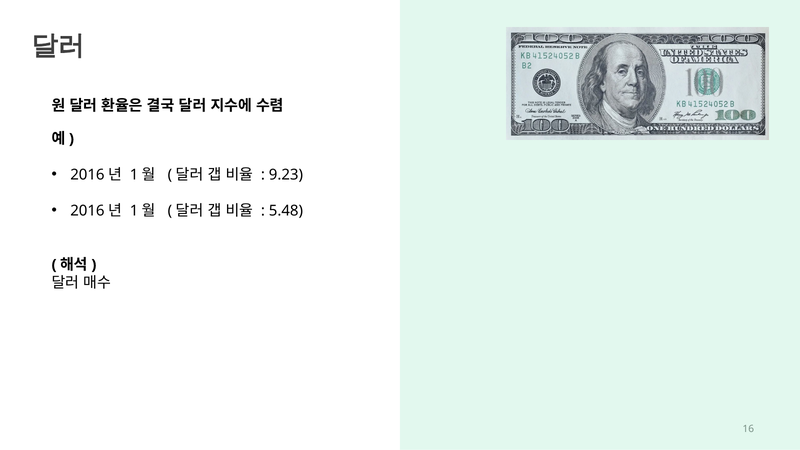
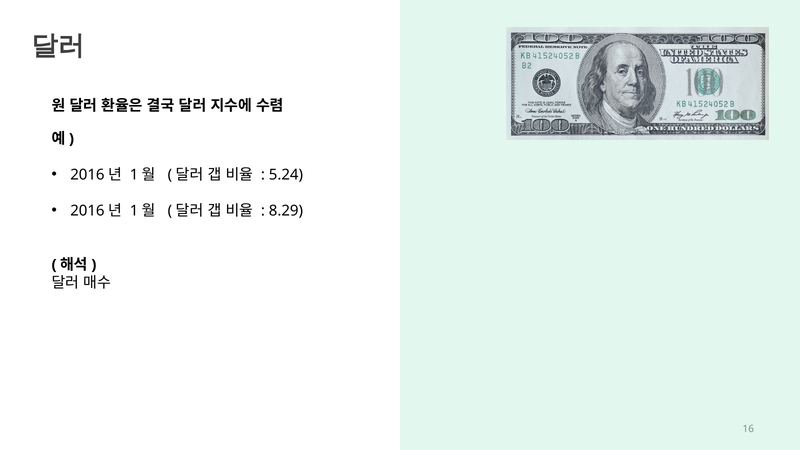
9.23: 9.23 -> 5.24
5.48: 5.48 -> 8.29
